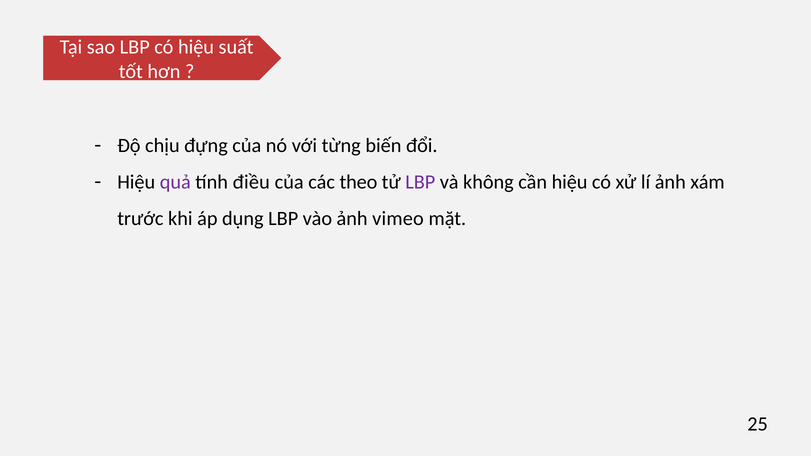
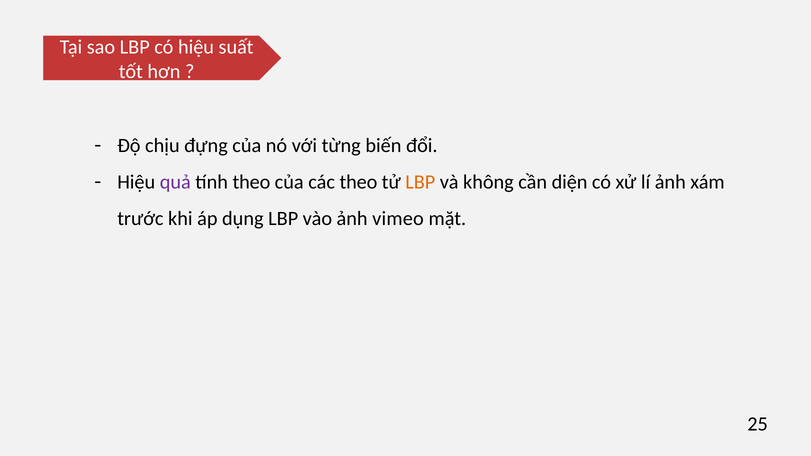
tính điều: điều -> theo
LBP at (420, 182) colour: purple -> orange
cần hiệu: hiệu -> diện
